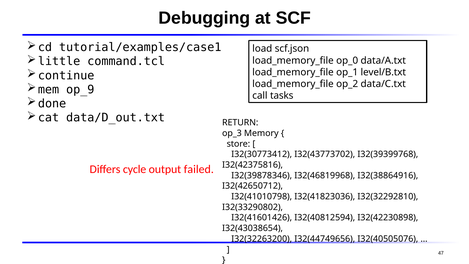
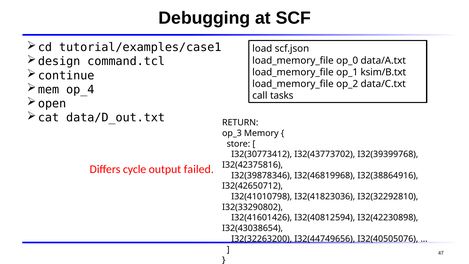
little: little -> design
level/B.txt: level/B.txt -> ksim/B.txt
op_9: op_9 -> op_4
done: done -> open
